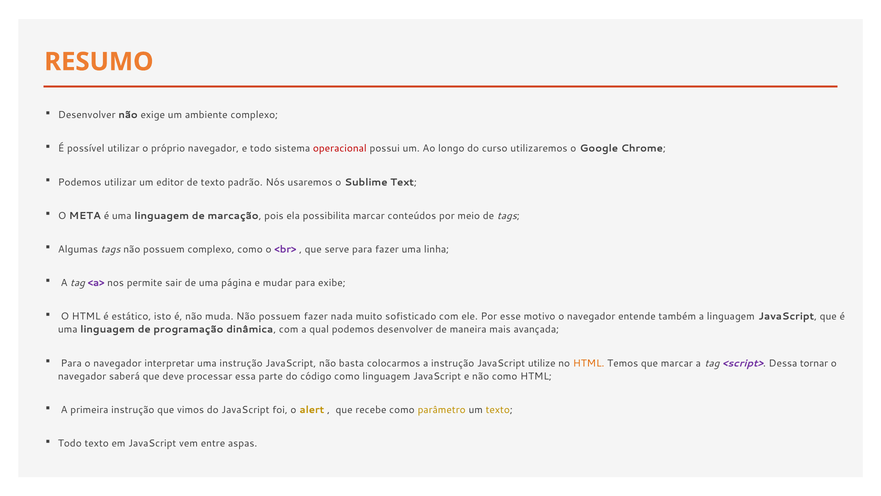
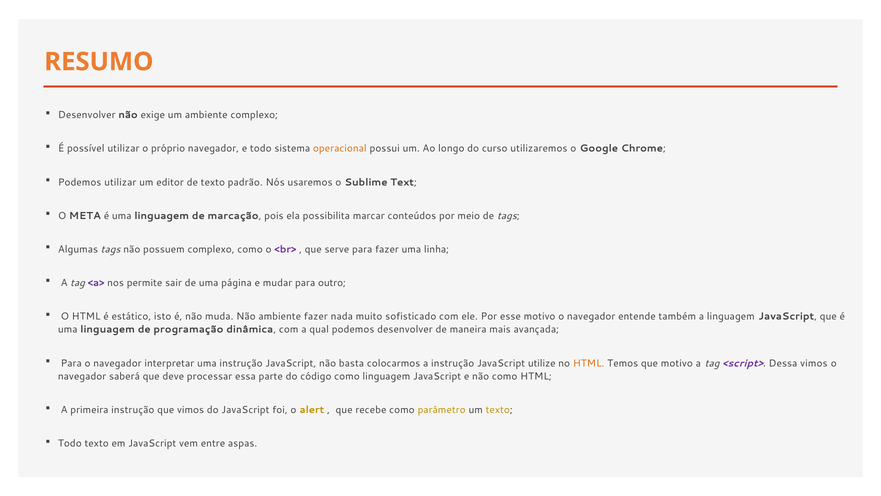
operacional colour: red -> orange
exibe: exibe -> outro
muda Não possuem: possuem -> ambiente
que marcar: marcar -> motivo
Dessa tornar: tornar -> vimos
